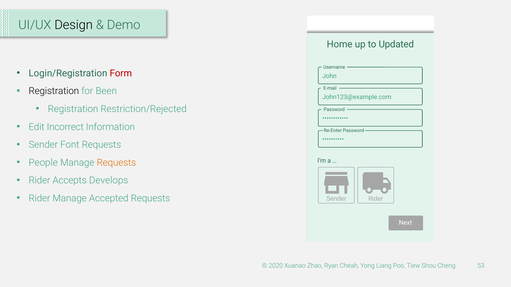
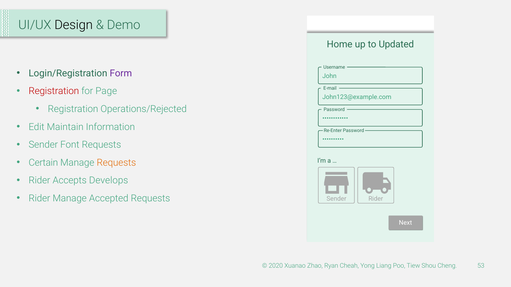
Form colour: red -> purple
Registration at (54, 91) colour: black -> red
Been: Been -> Page
Restriction/Rejected: Restriction/Rejected -> Operations/Rejected
Incorrect: Incorrect -> Maintain
People: People -> Certain
